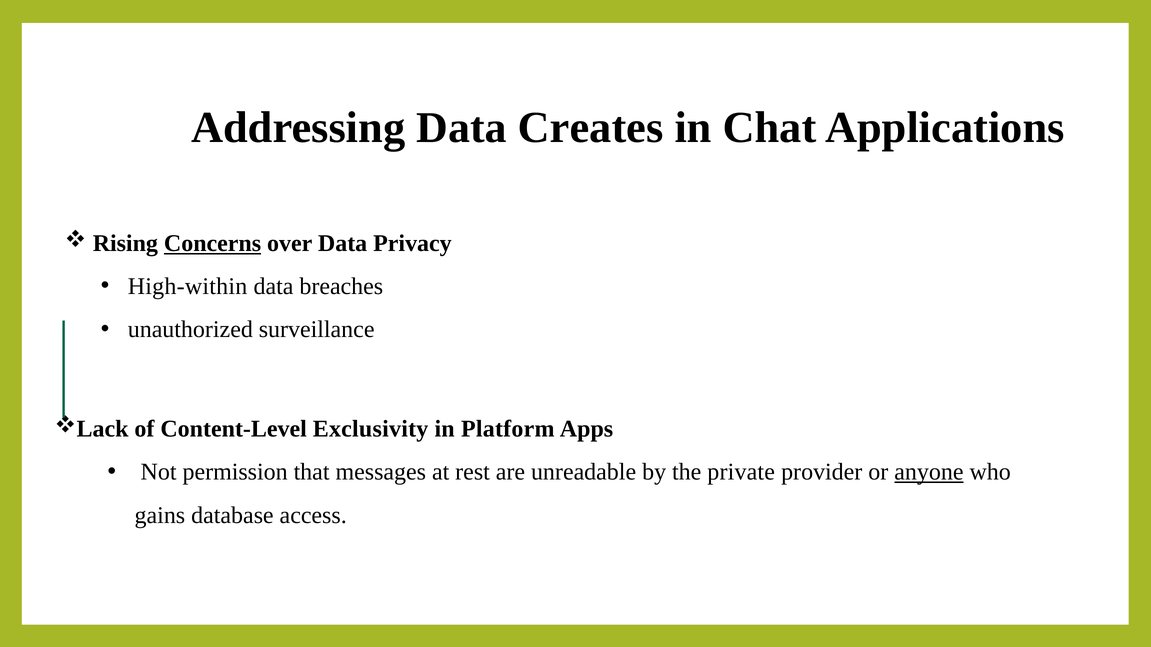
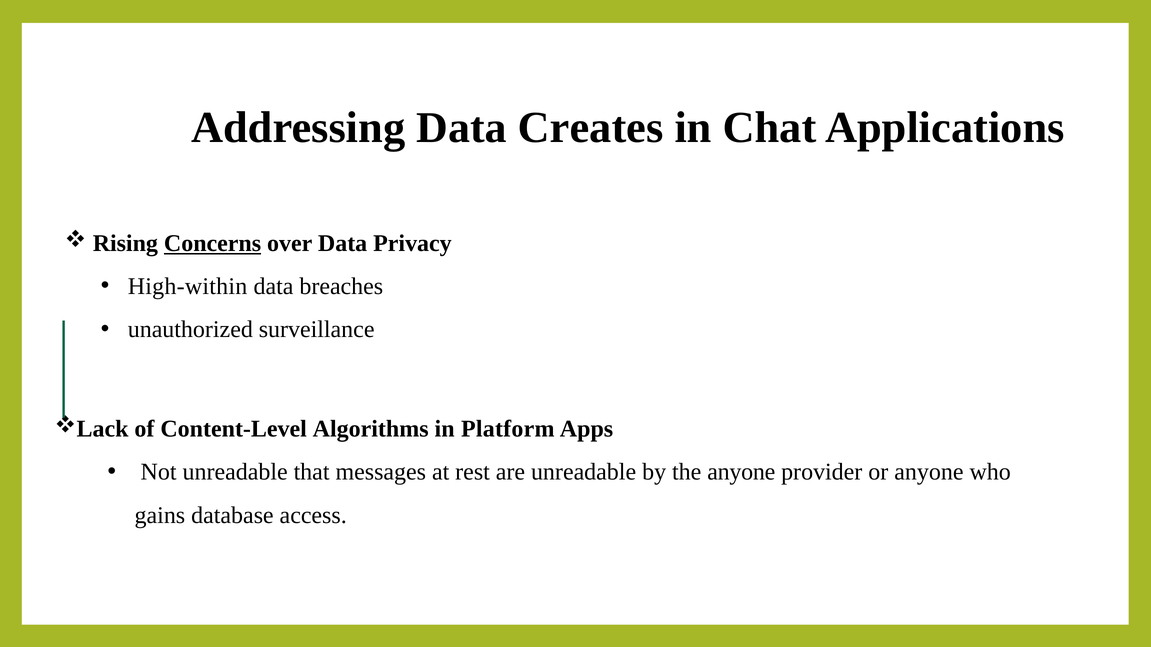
Exclusivity: Exclusivity -> Algorithms
Not permission: permission -> unreadable
the private: private -> anyone
anyone at (929, 472) underline: present -> none
